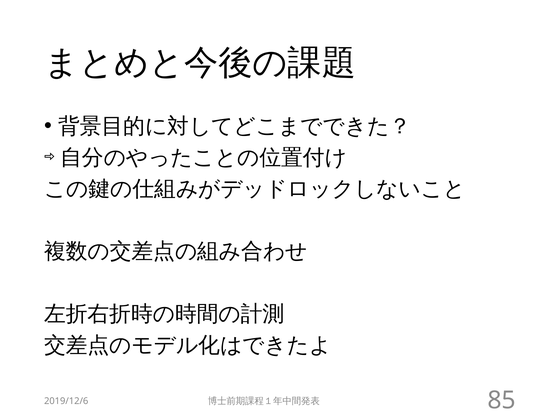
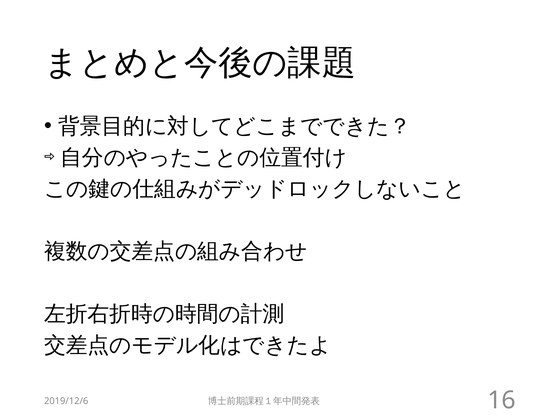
85: 85 -> 16
